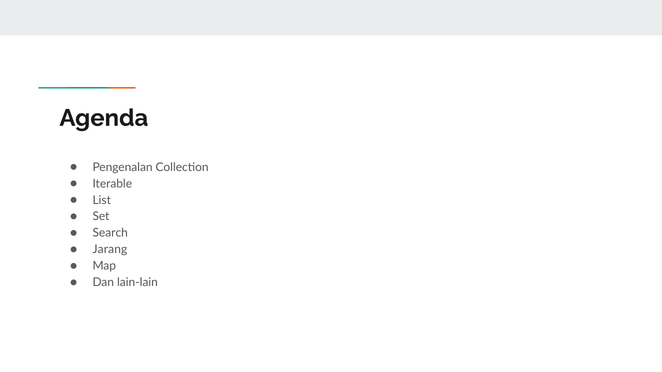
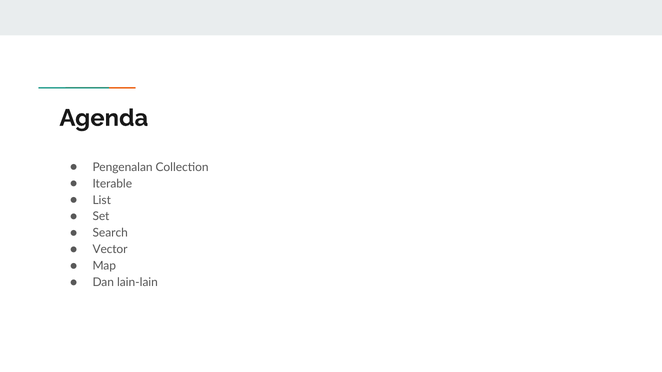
Jarang: Jarang -> Vector
